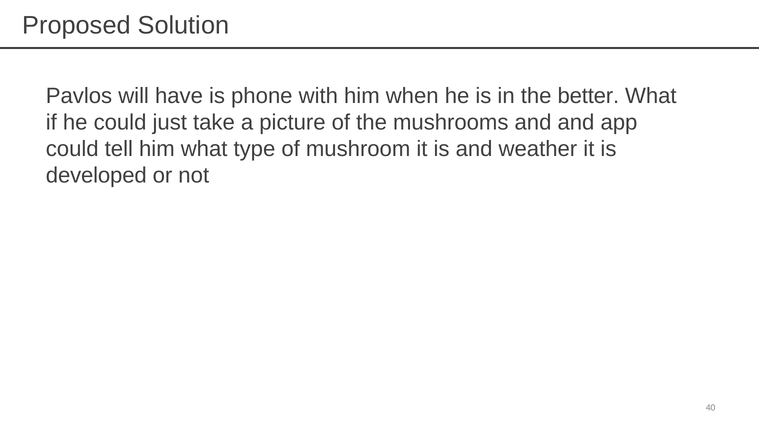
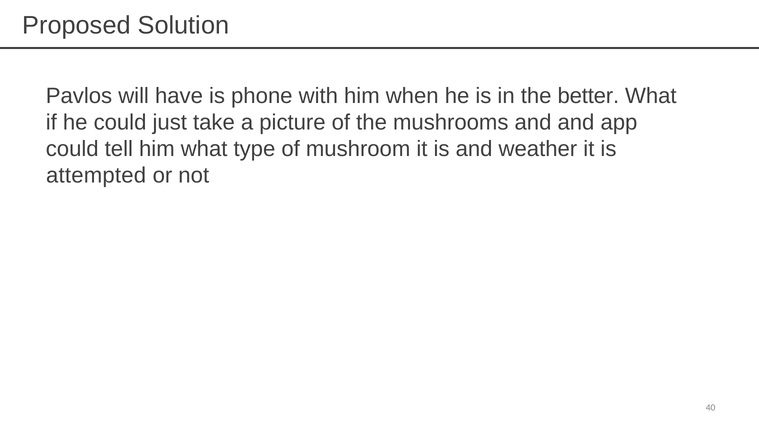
developed: developed -> attempted
